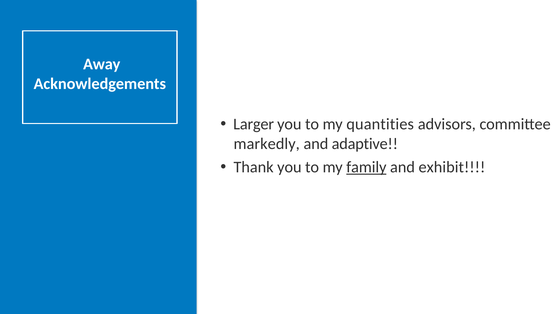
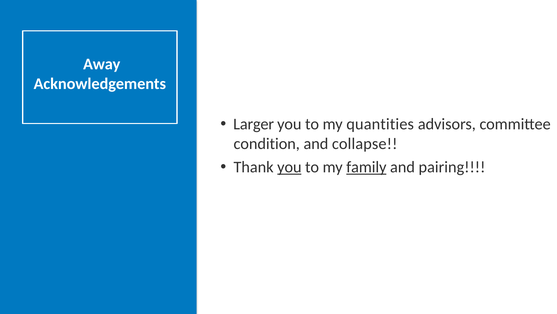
markedly: markedly -> condition
adaptive: adaptive -> collapse
you at (289, 167) underline: none -> present
exhibit: exhibit -> pairing
